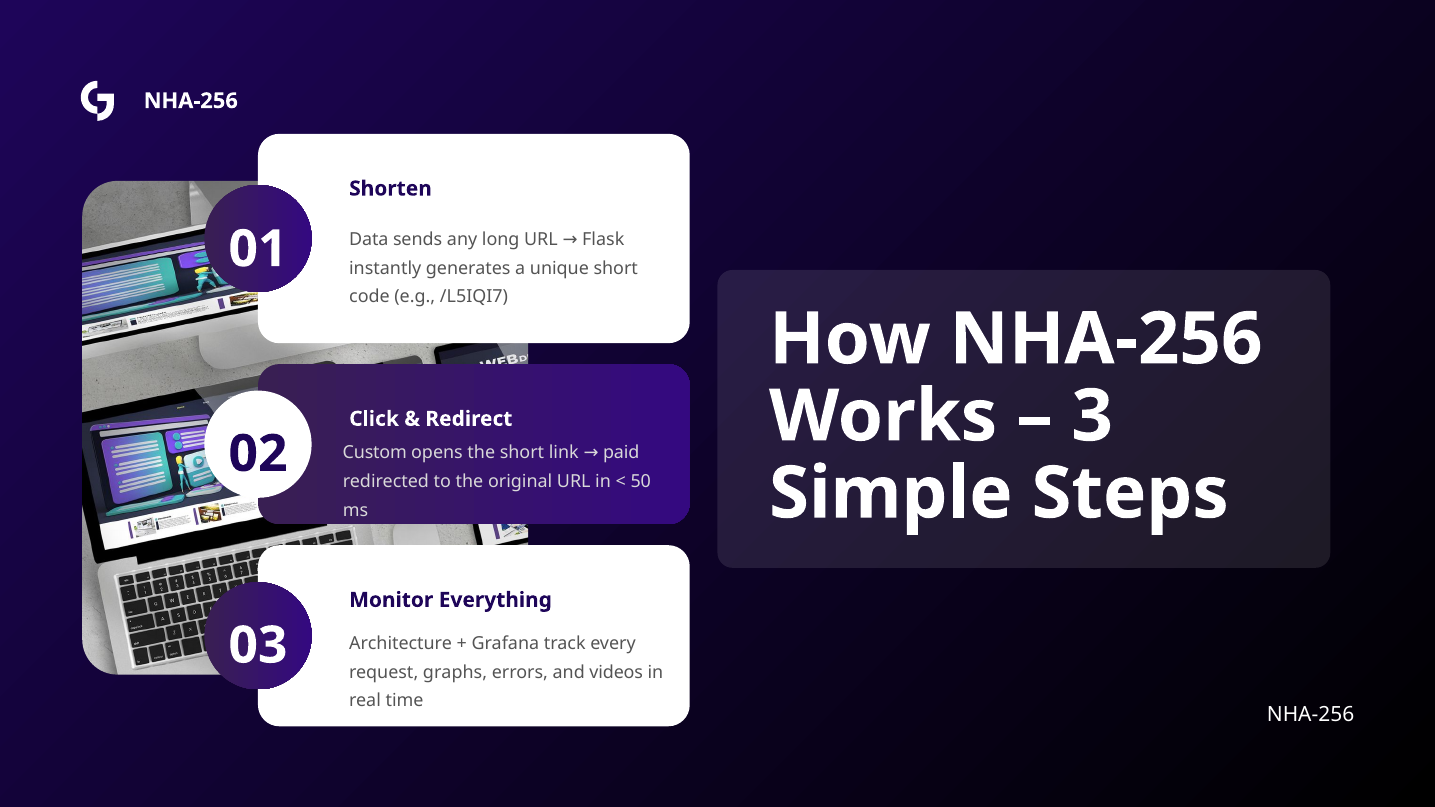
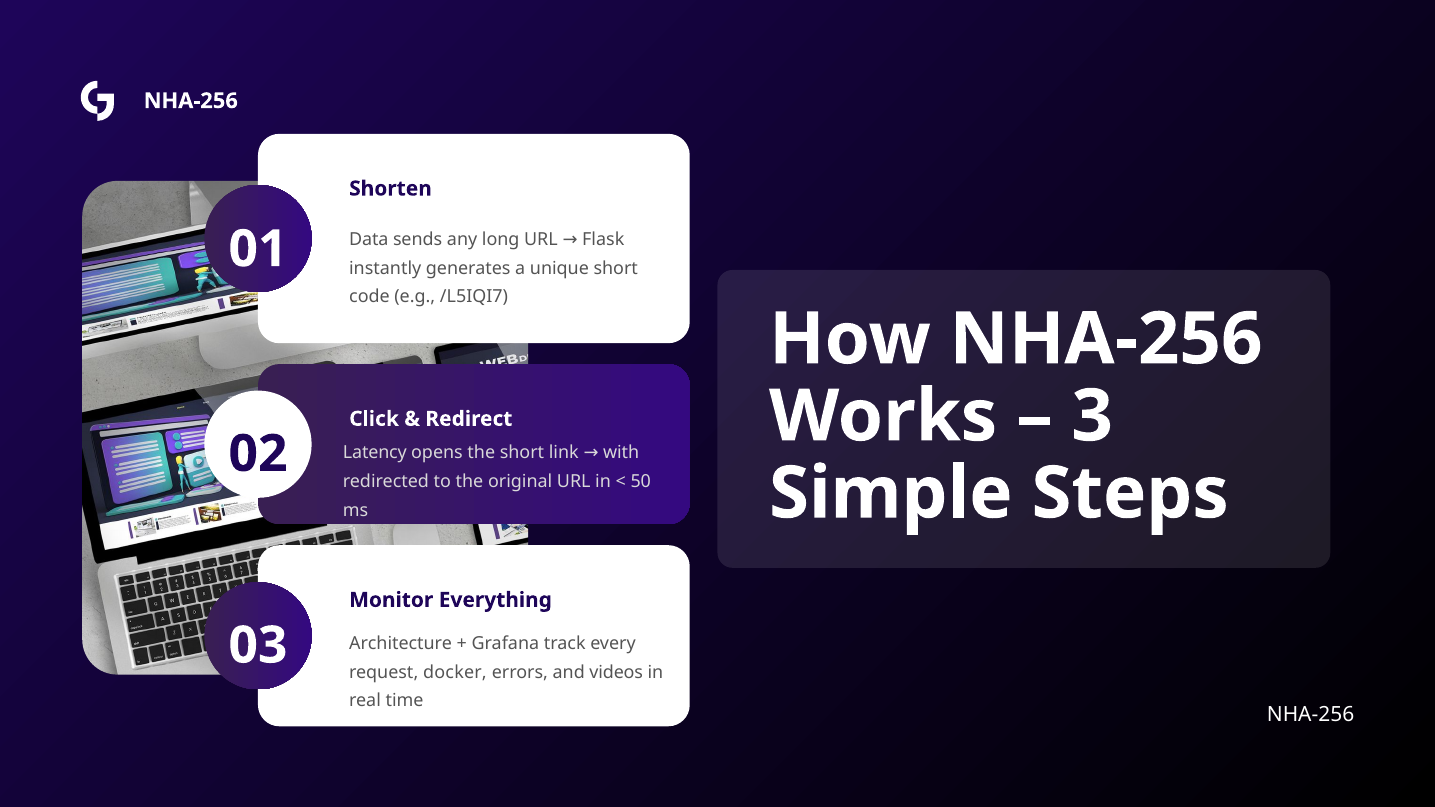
Custom: Custom -> Latency
paid: paid -> with
graphs: graphs -> docker
